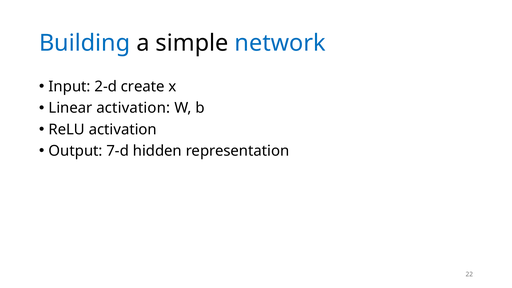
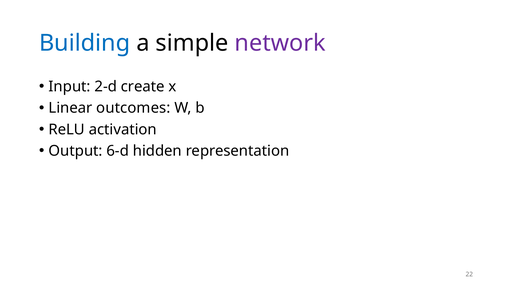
network colour: blue -> purple
Linear activation: activation -> outcomes
7-d: 7-d -> 6-d
